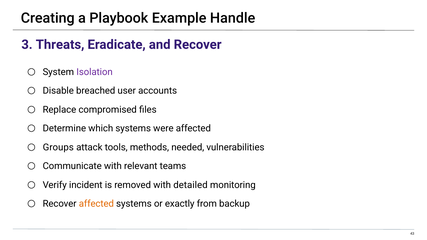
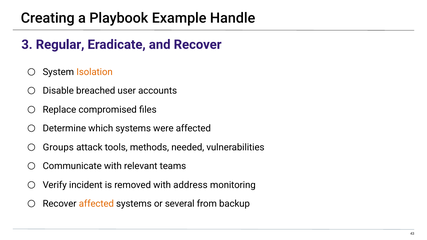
Threats: Threats -> Regular
Isolation colour: purple -> orange
detailed: detailed -> address
exactly: exactly -> several
